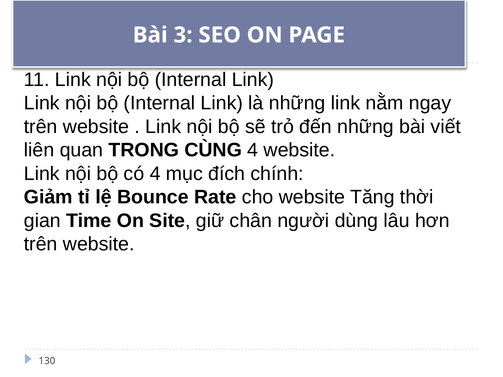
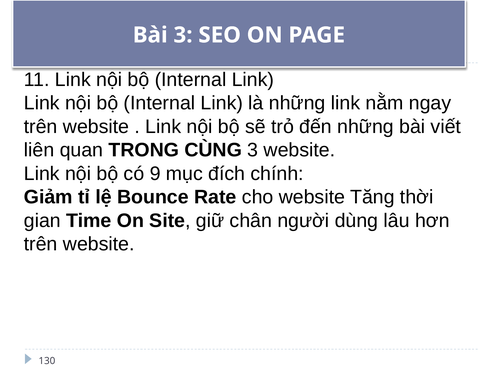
CÙNG 4: 4 -> 3
có 4: 4 -> 9
